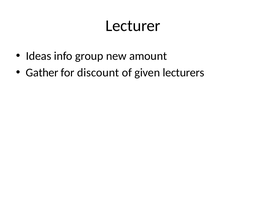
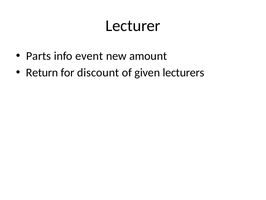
Ideas: Ideas -> Parts
group: group -> event
Gather: Gather -> Return
